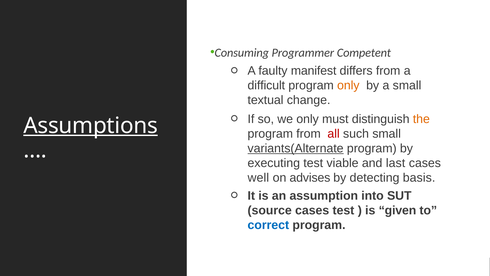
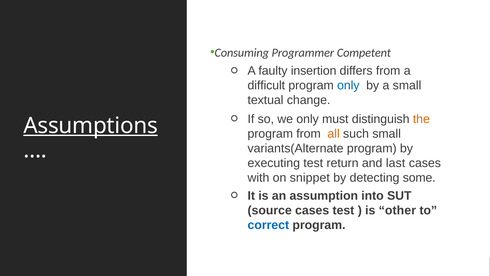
manifest: manifest -> insertion
only at (348, 85) colour: orange -> blue
all colour: red -> orange
variants(Alternate underline: present -> none
viable: viable -> return
well: well -> with
advises: advises -> snippet
basis: basis -> some
given: given -> other
